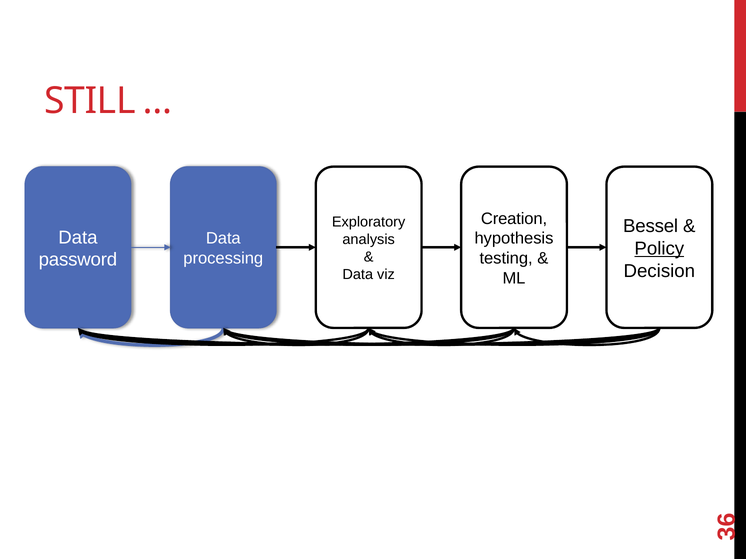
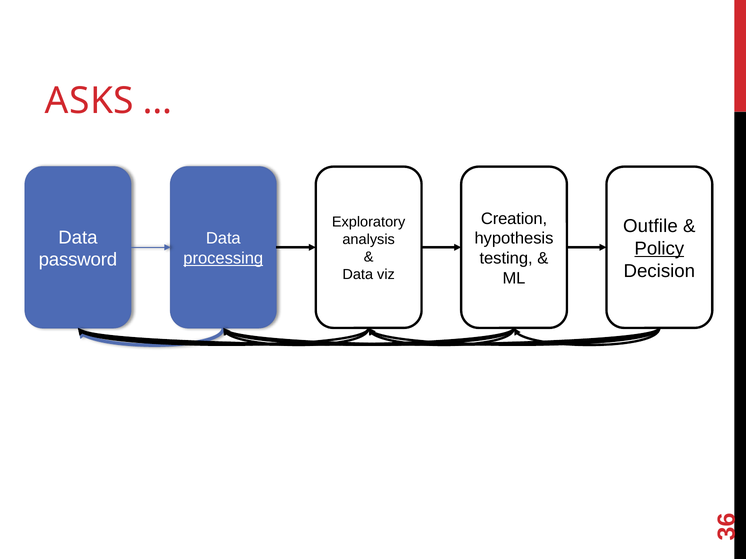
STILL: STILL -> ASKS
Bessel: Bessel -> Outfile
processing underline: none -> present
